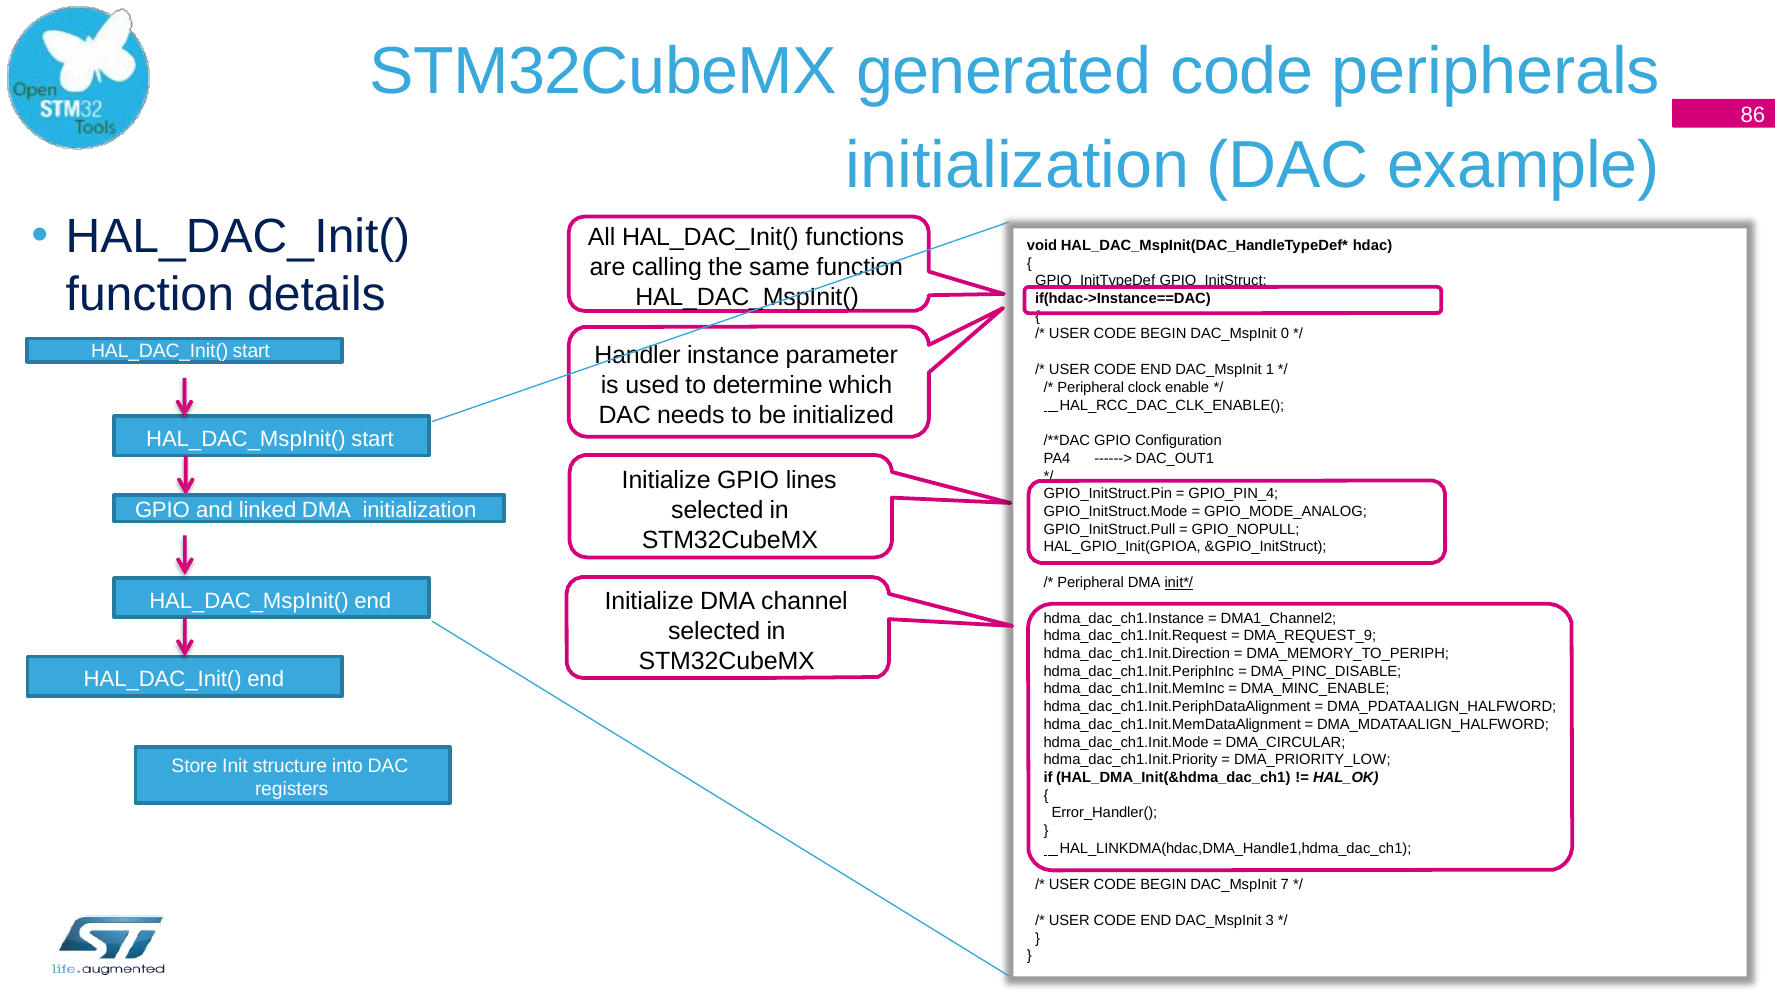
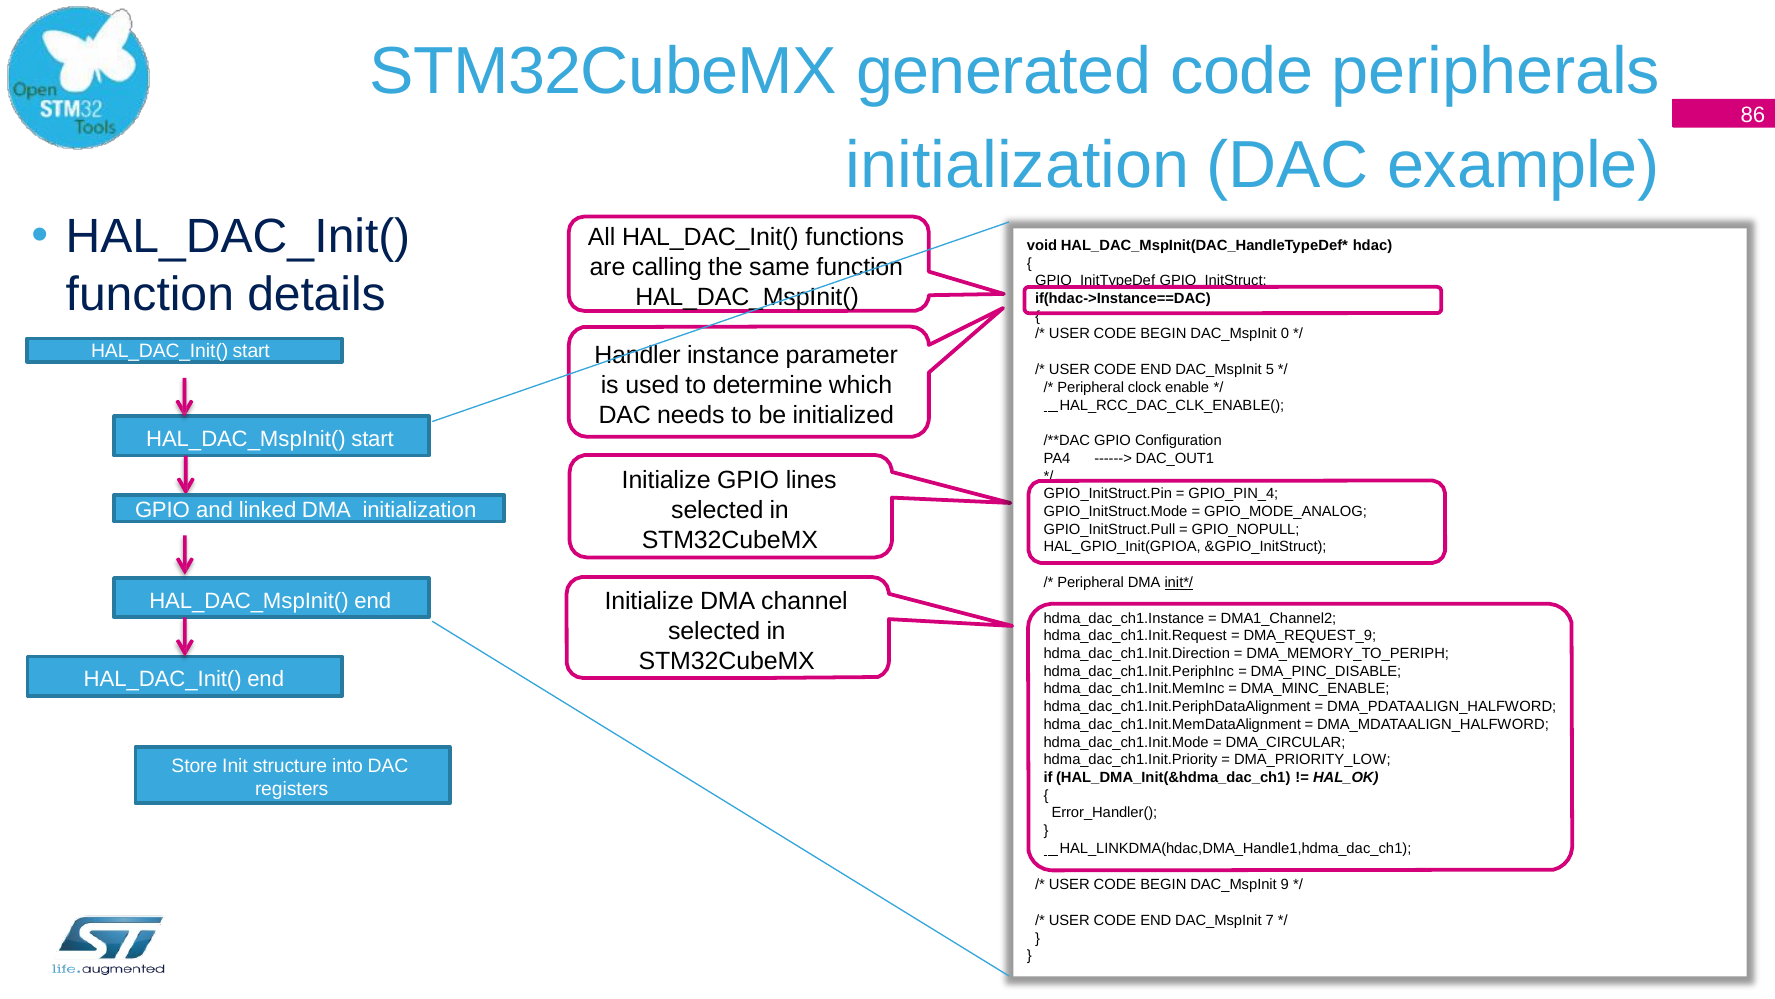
1: 1 -> 5
7: 7 -> 9
3: 3 -> 7
